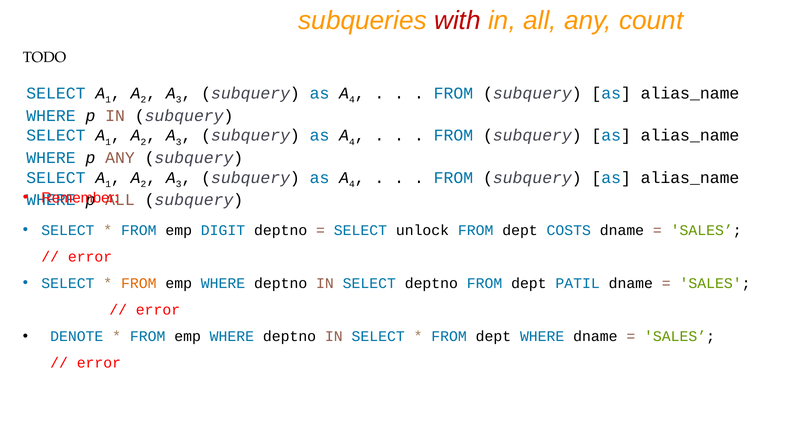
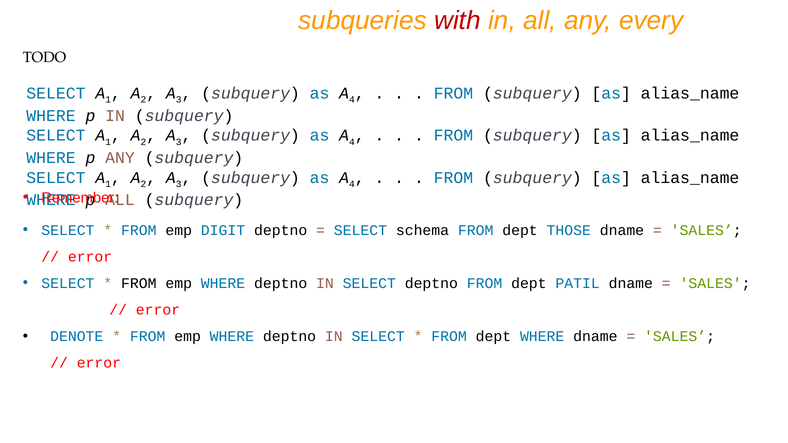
count: count -> every
unlock: unlock -> schema
COSTS: COSTS -> THOSE
FROM at (139, 284) colour: orange -> black
